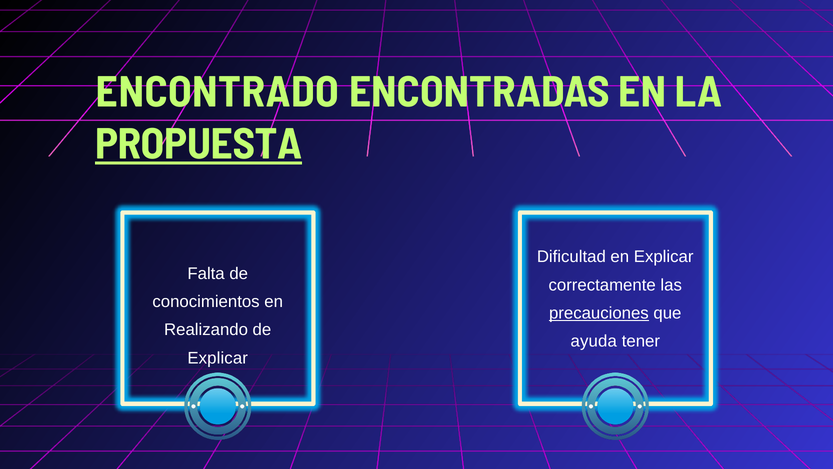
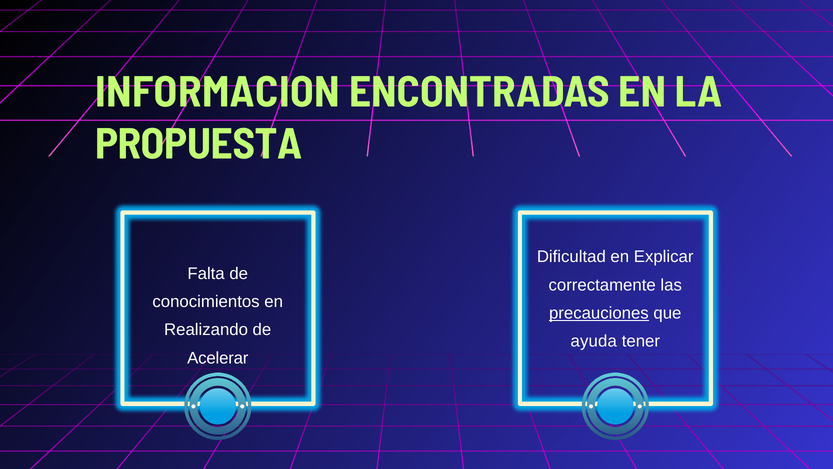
ENCONTRADO: ENCONTRADO -> INFORMACION
PROPUESTA underline: present -> none
Explicar at (218, 358): Explicar -> Acelerar
